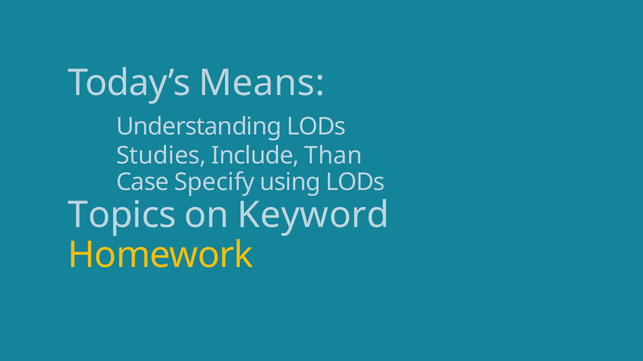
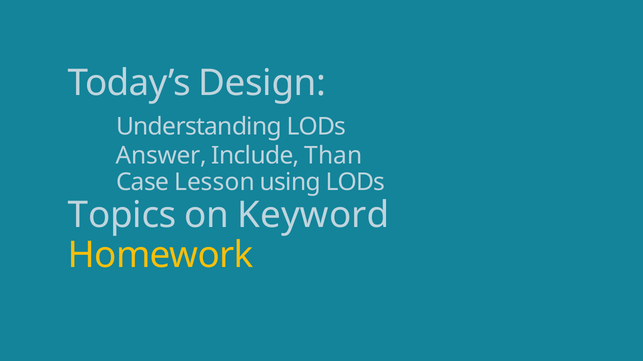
Means: Means -> Design
Studies: Studies -> Answer
Specify: Specify -> Lesson
